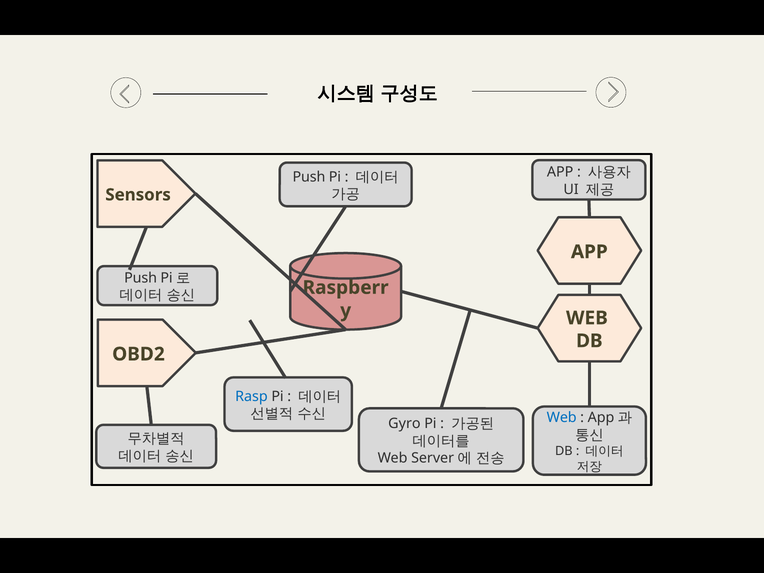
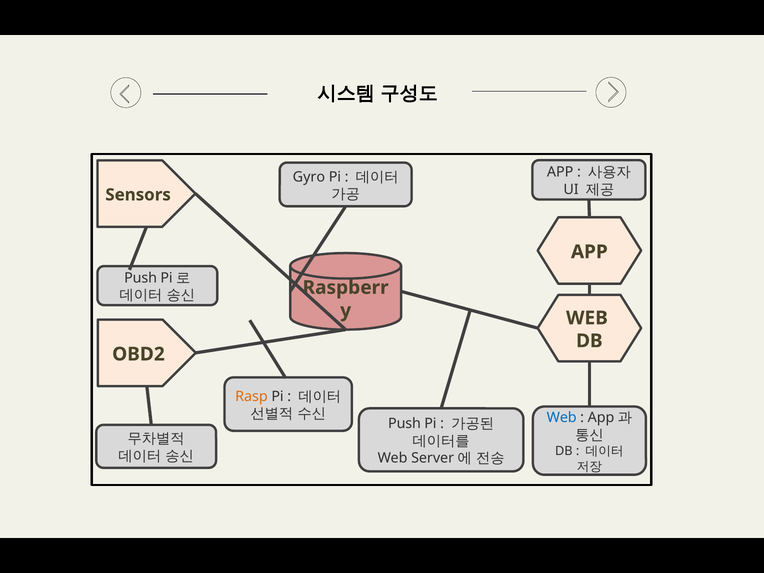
Push at (309, 177): Push -> Gyro
Rasp colour: blue -> orange
Gyro at (404, 424): Gyro -> Push
